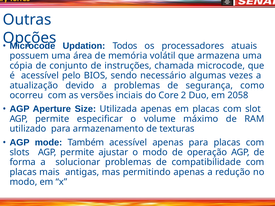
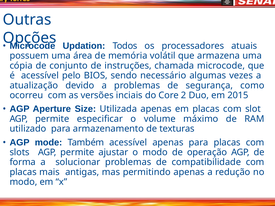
2058: 2058 -> 2015
